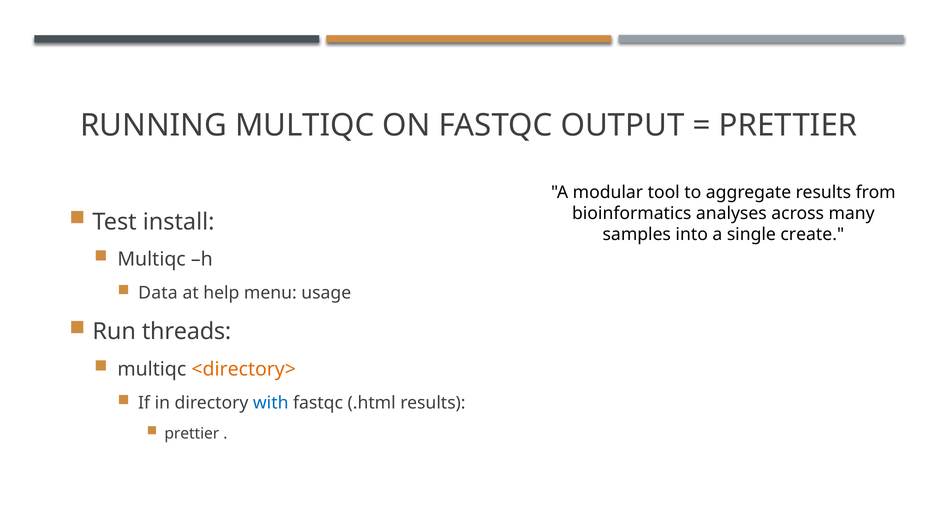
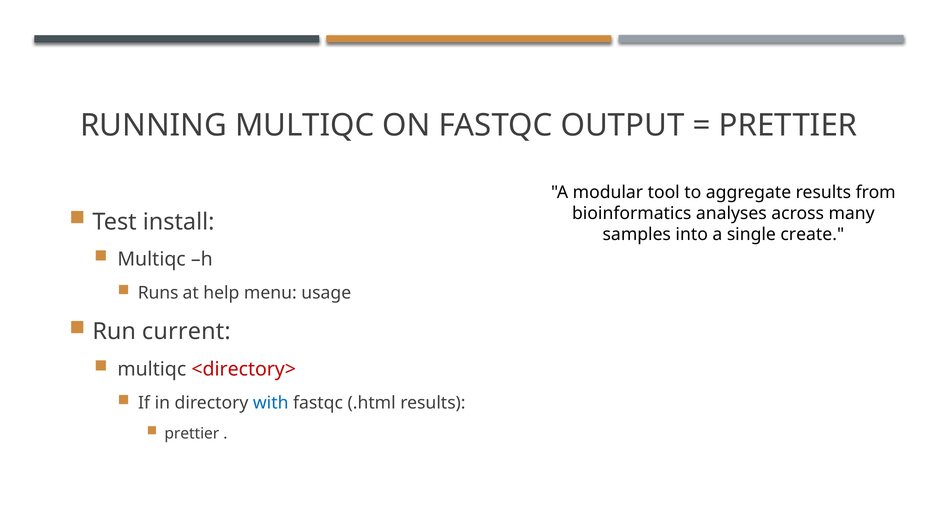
Data: Data -> Runs
threads: threads -> current
<directory> colour: orange -> red
